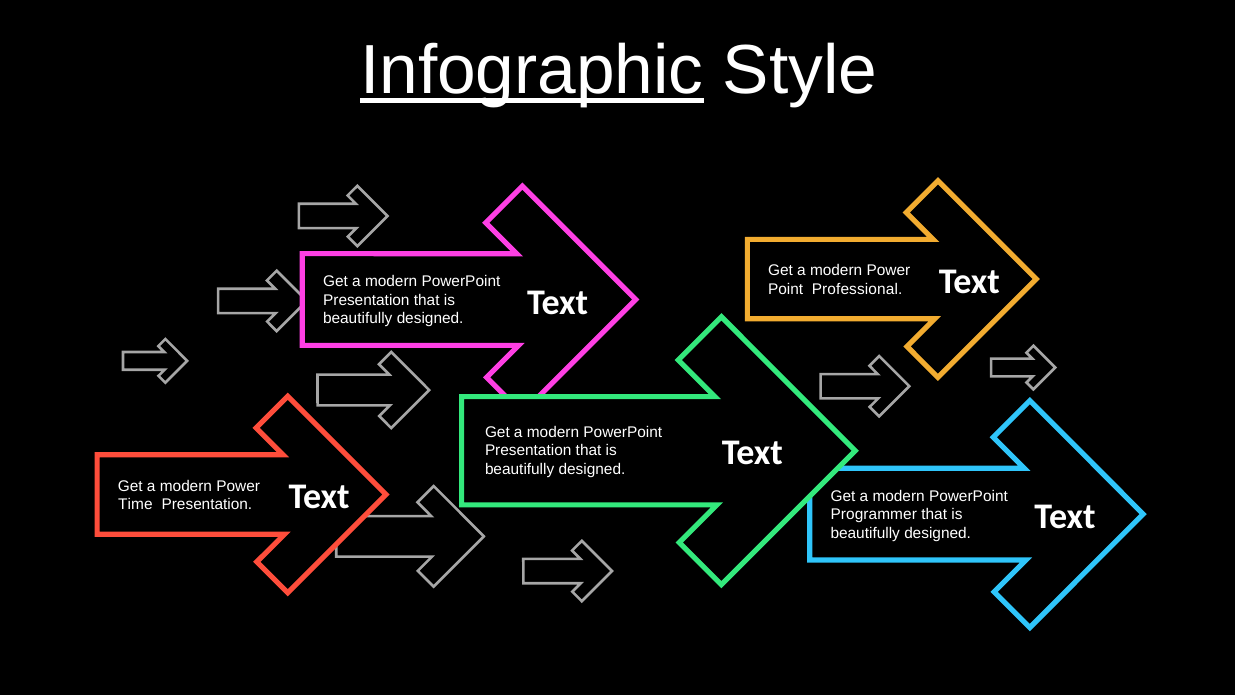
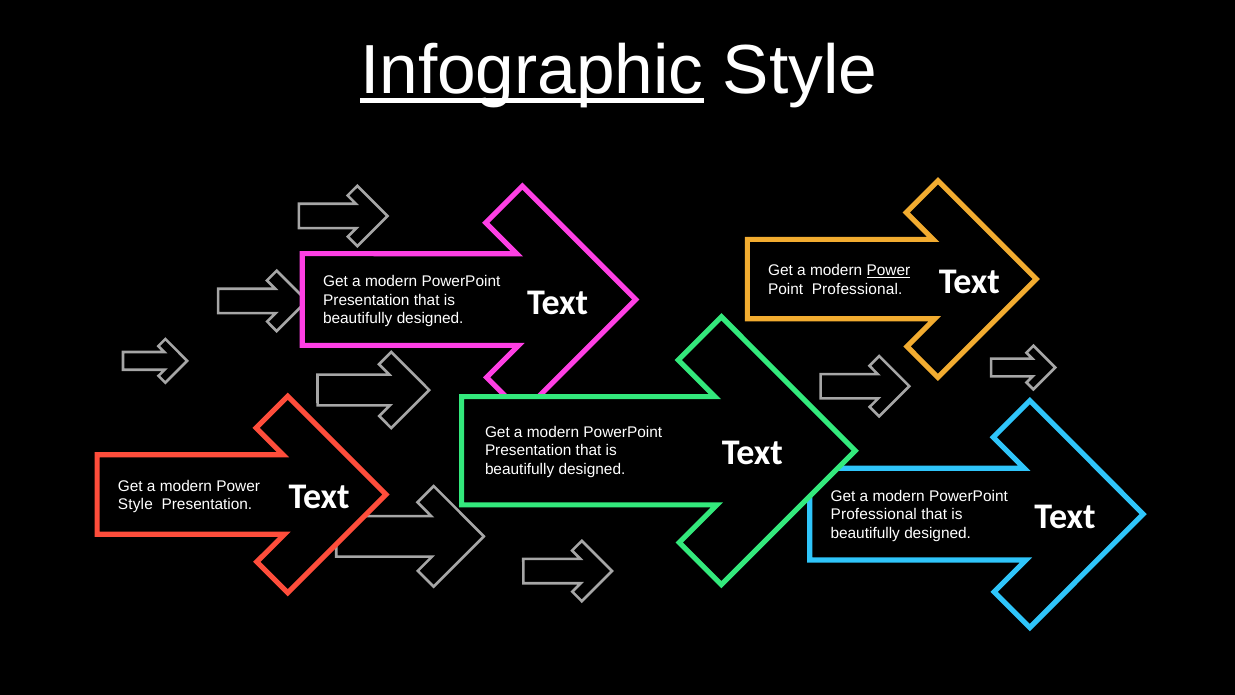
Power at (888, 271) underline: none -> present
Time at (135, 505): Time -> Style
Programmer at (874, 515): Programmer -> Professional
